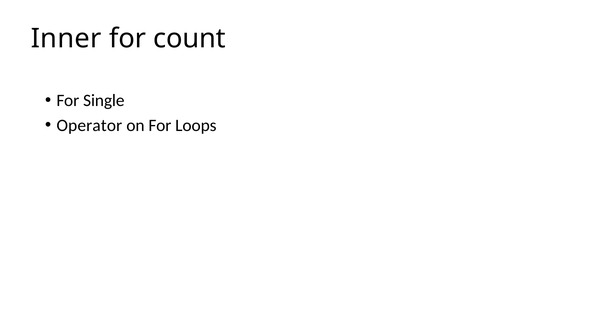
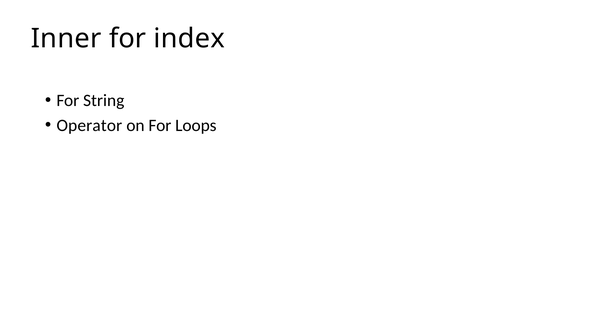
count: count -> index
Single: Single -> String
